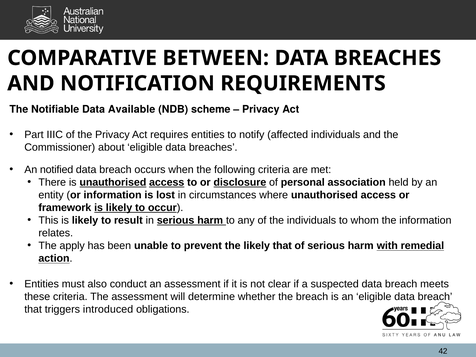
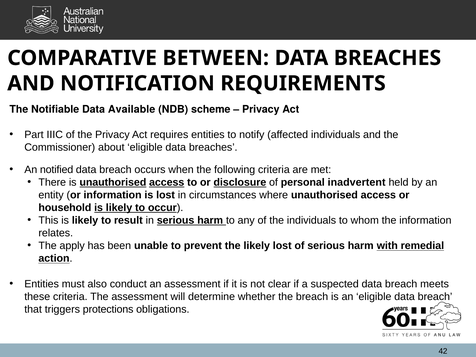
association: association -> inadvertent
framework: framework -> household
likely that: that -> lost
introduced: introduced -> protections
